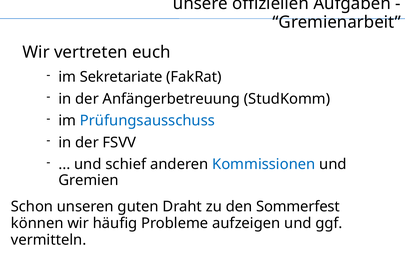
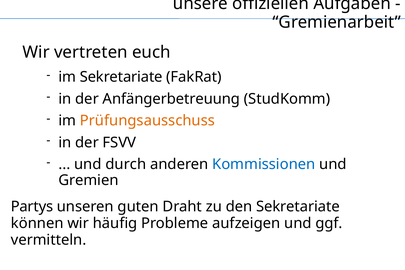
Prüfungsausschuss colour: blue -> orange
schief: schief -> durch
Schon: Schon -> Partys
den Sommerfest: Sommerfest -> Sekretariate
